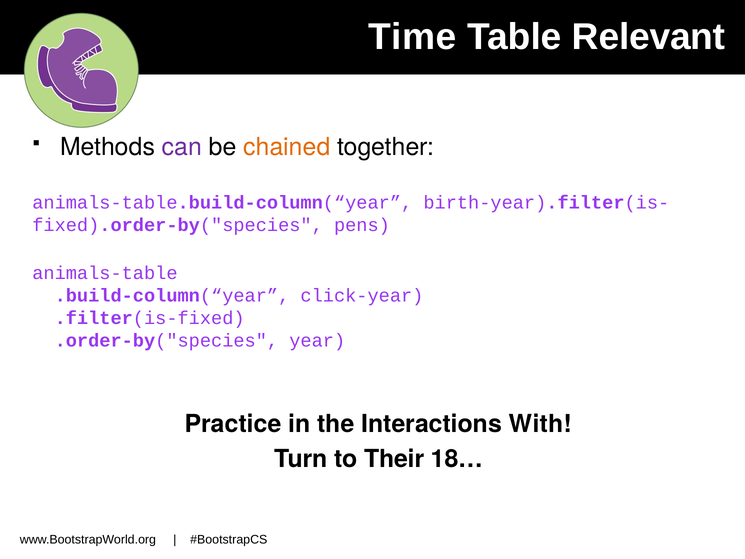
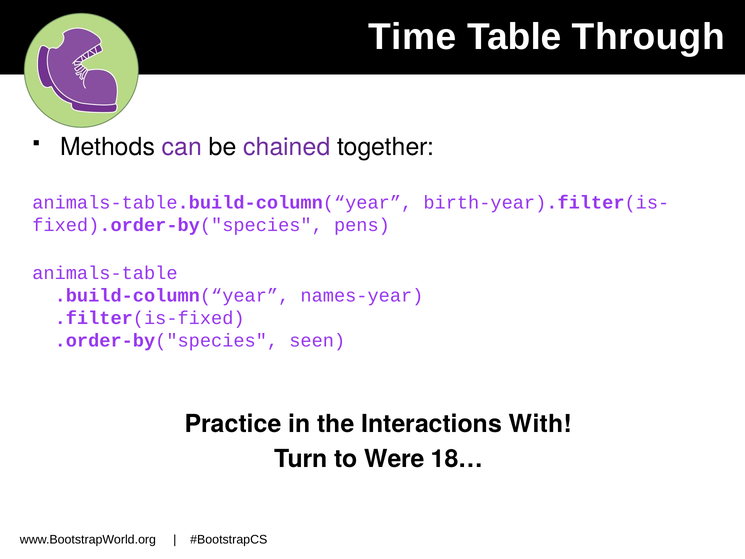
Relevant: Relevant -> Through
chained colour: orange -> purple
click-year: click-year -> names-year
year: year -> seen
Their: Their -> Were
